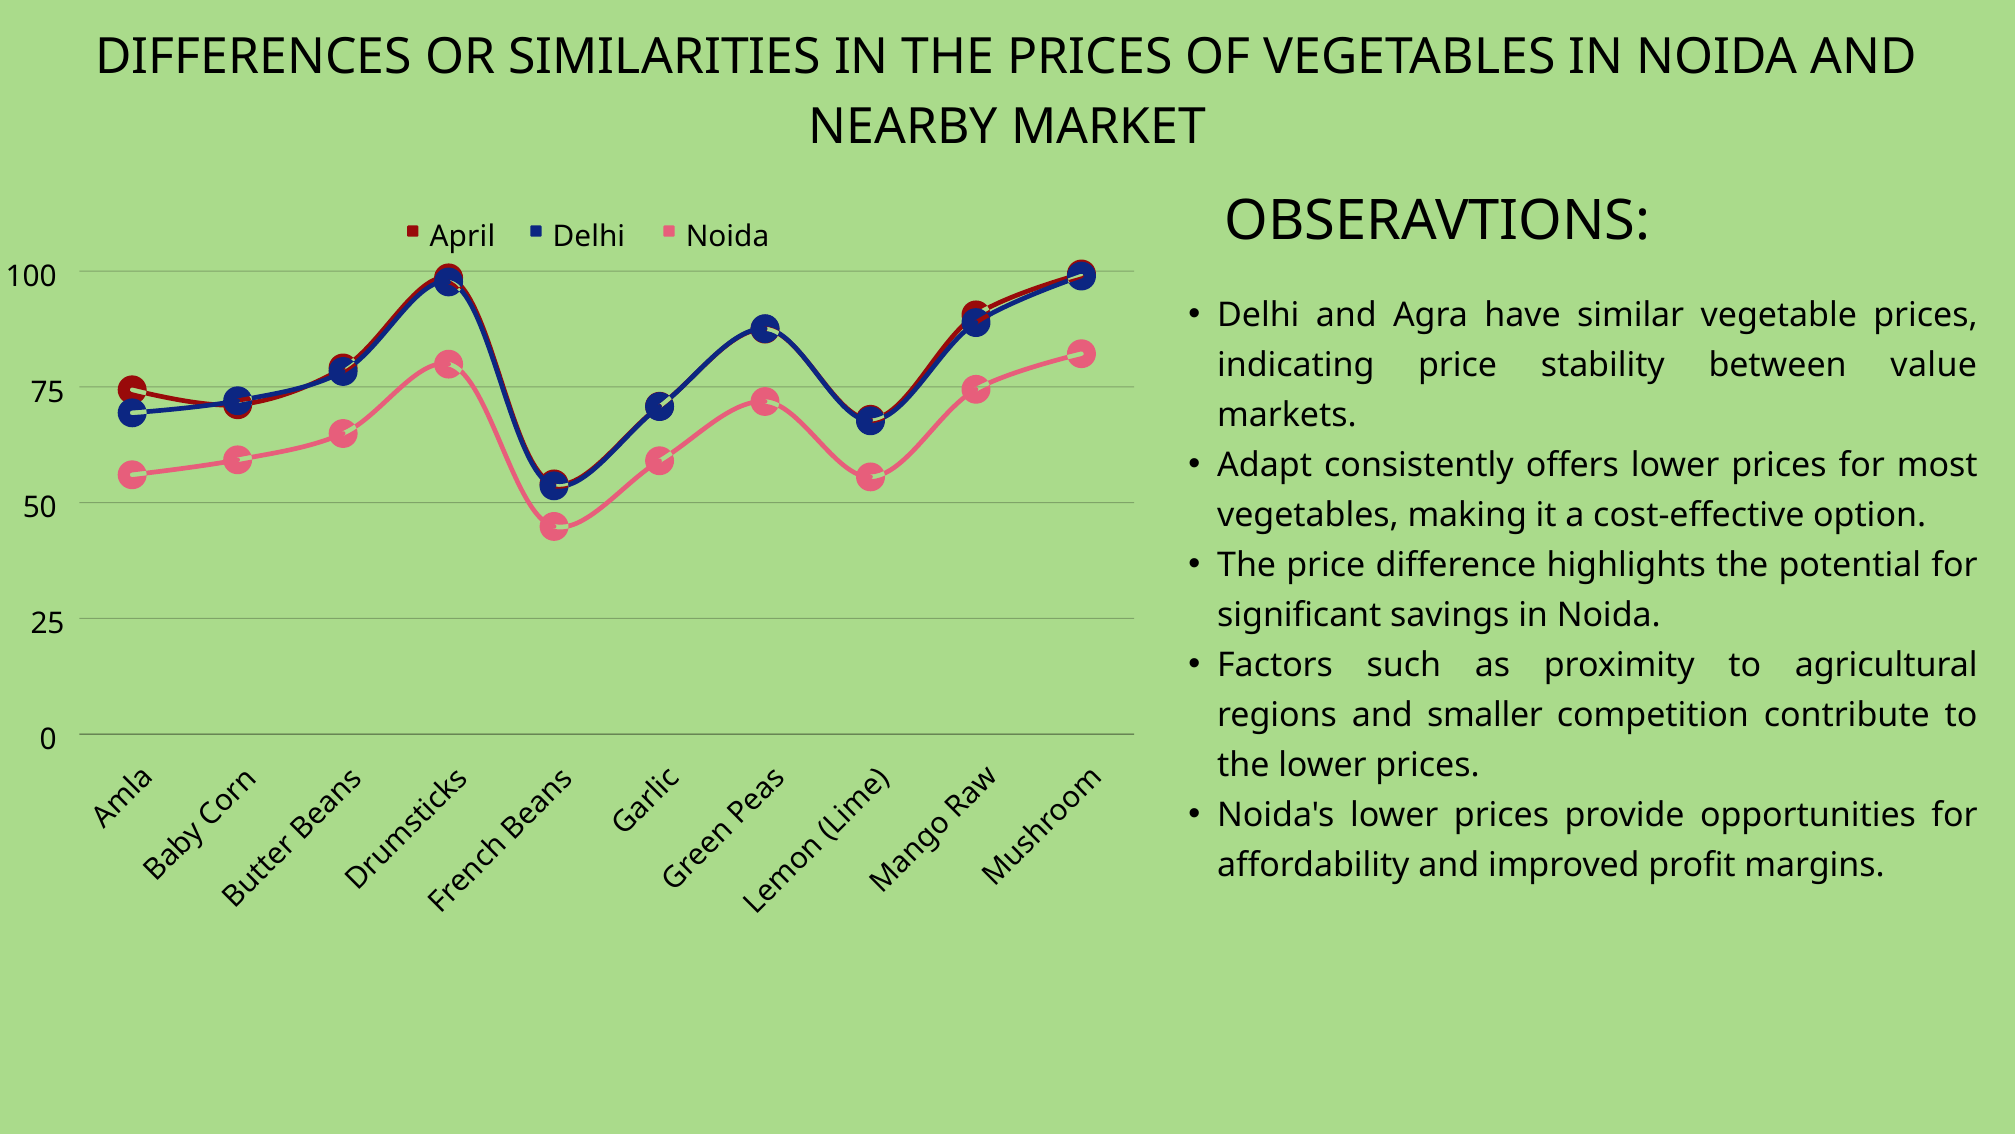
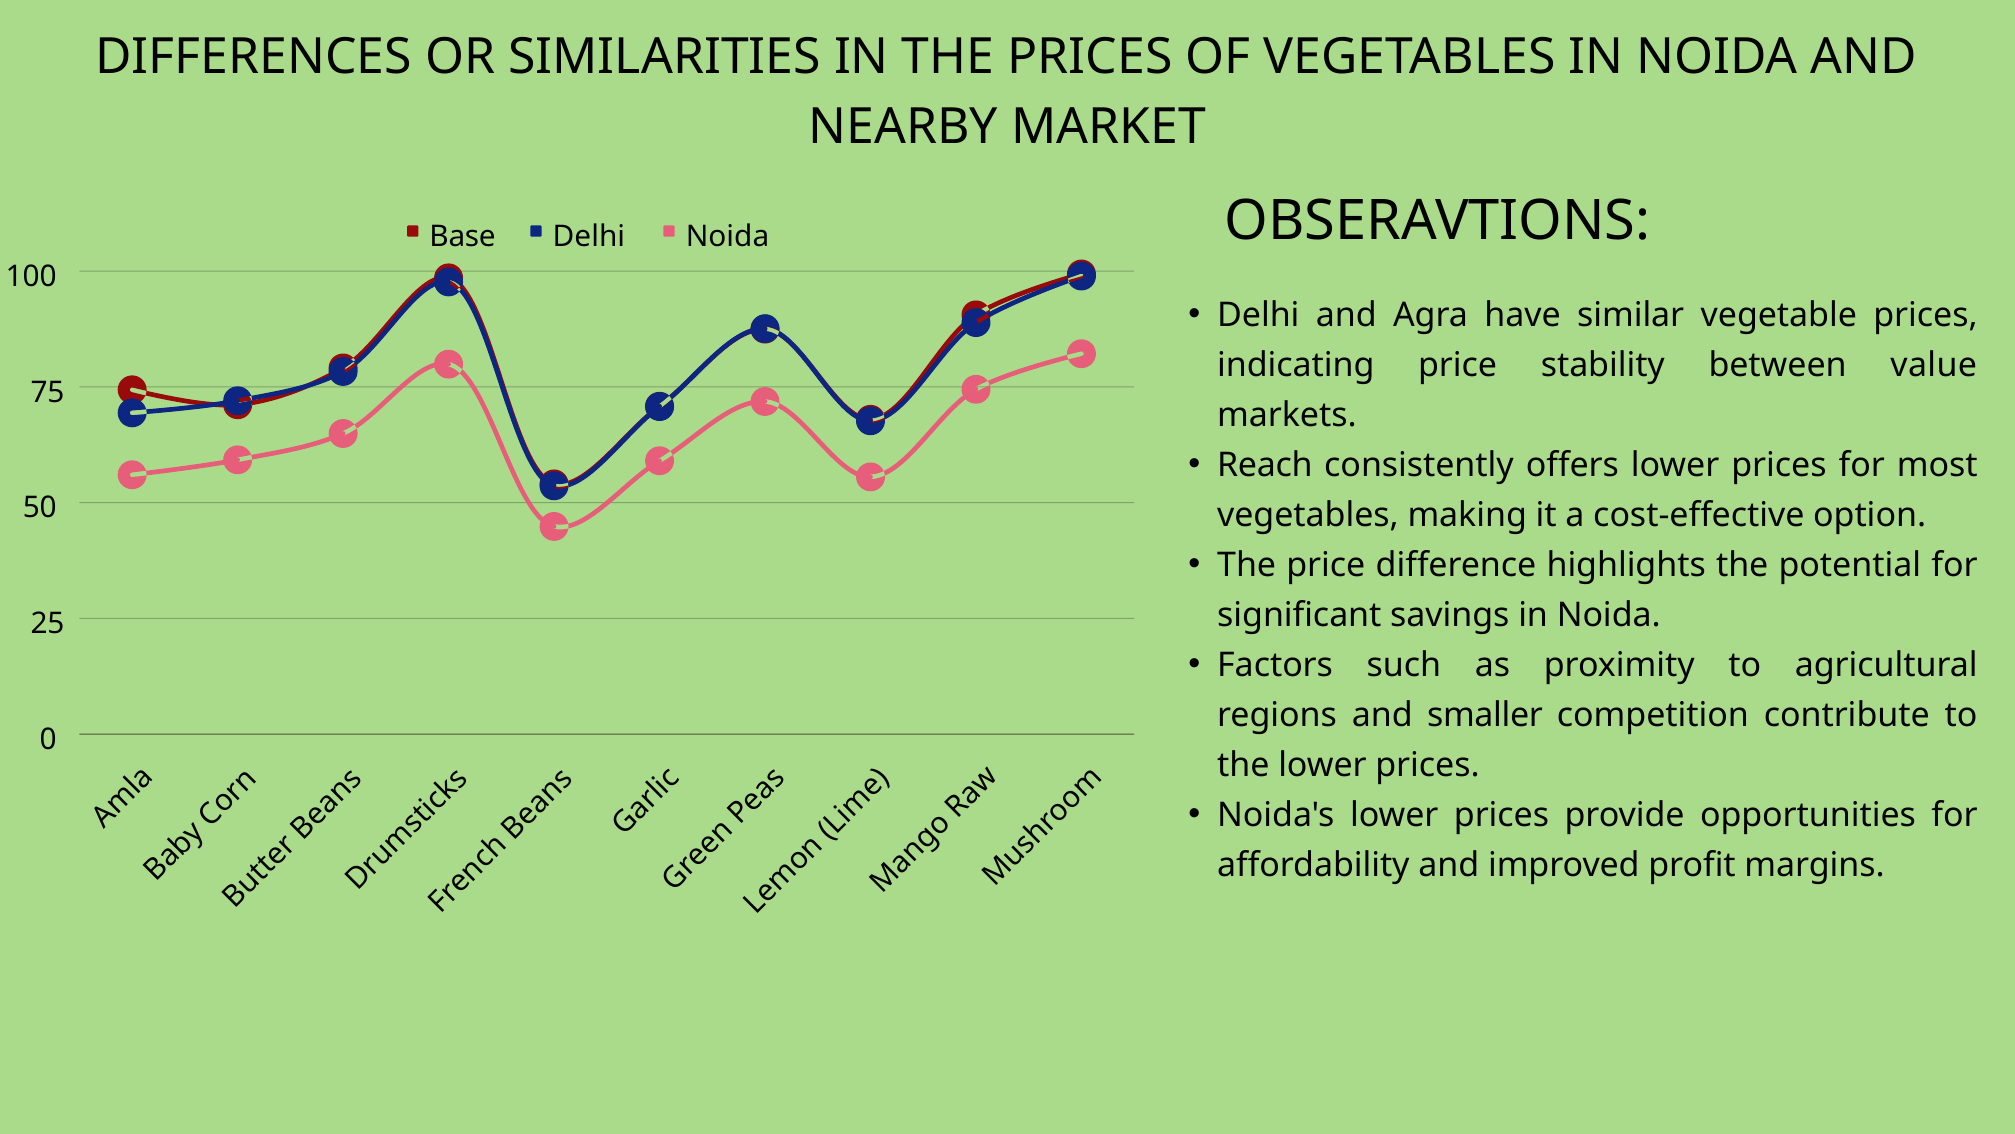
April: April -> Base
Adapt: Adapt -> Reach
